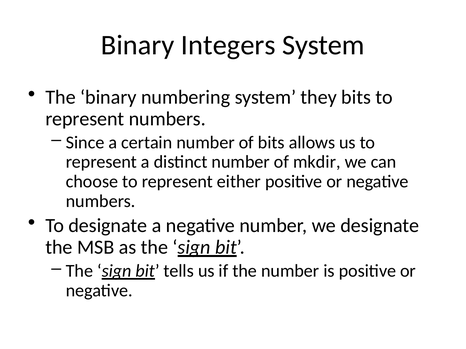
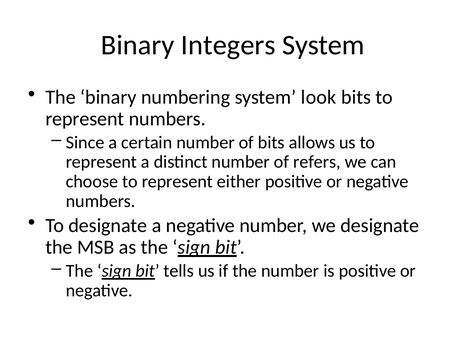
they: they -> look
mkdir: mkdir -> refers
